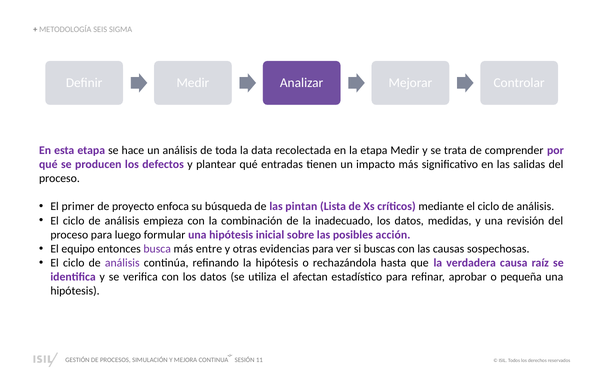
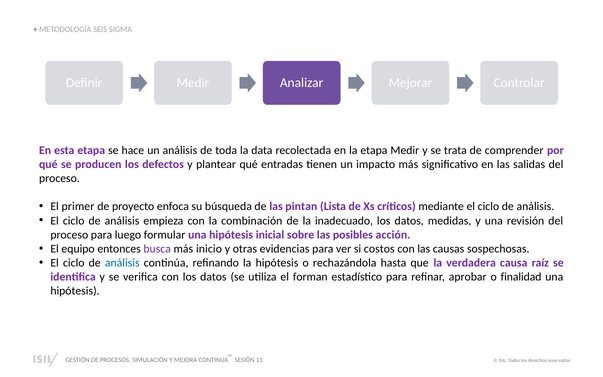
entre: entre -> inicio
buscas: buscas -> costos
análisis at (122, 263) colour: purple -> blue
afectan: afectan -> forman
pequeña: pequeña -> finalidad
